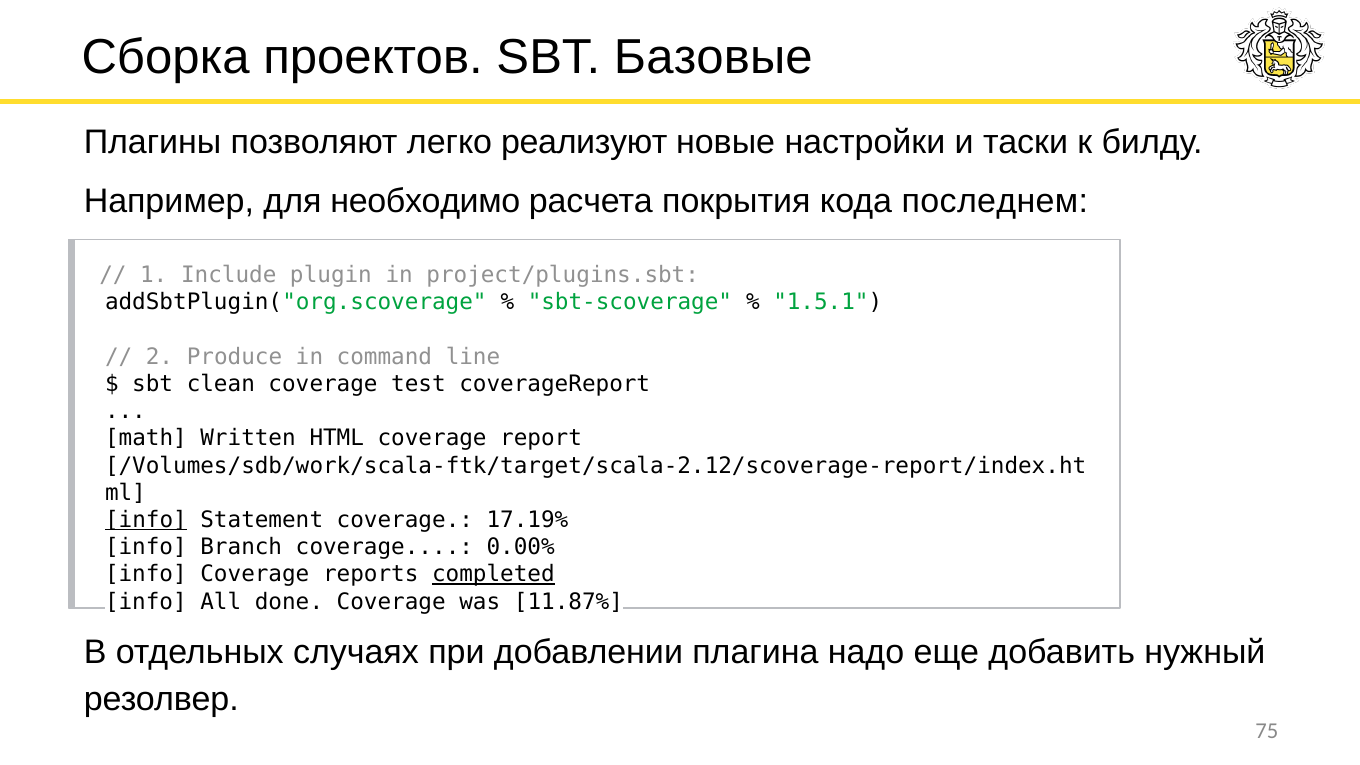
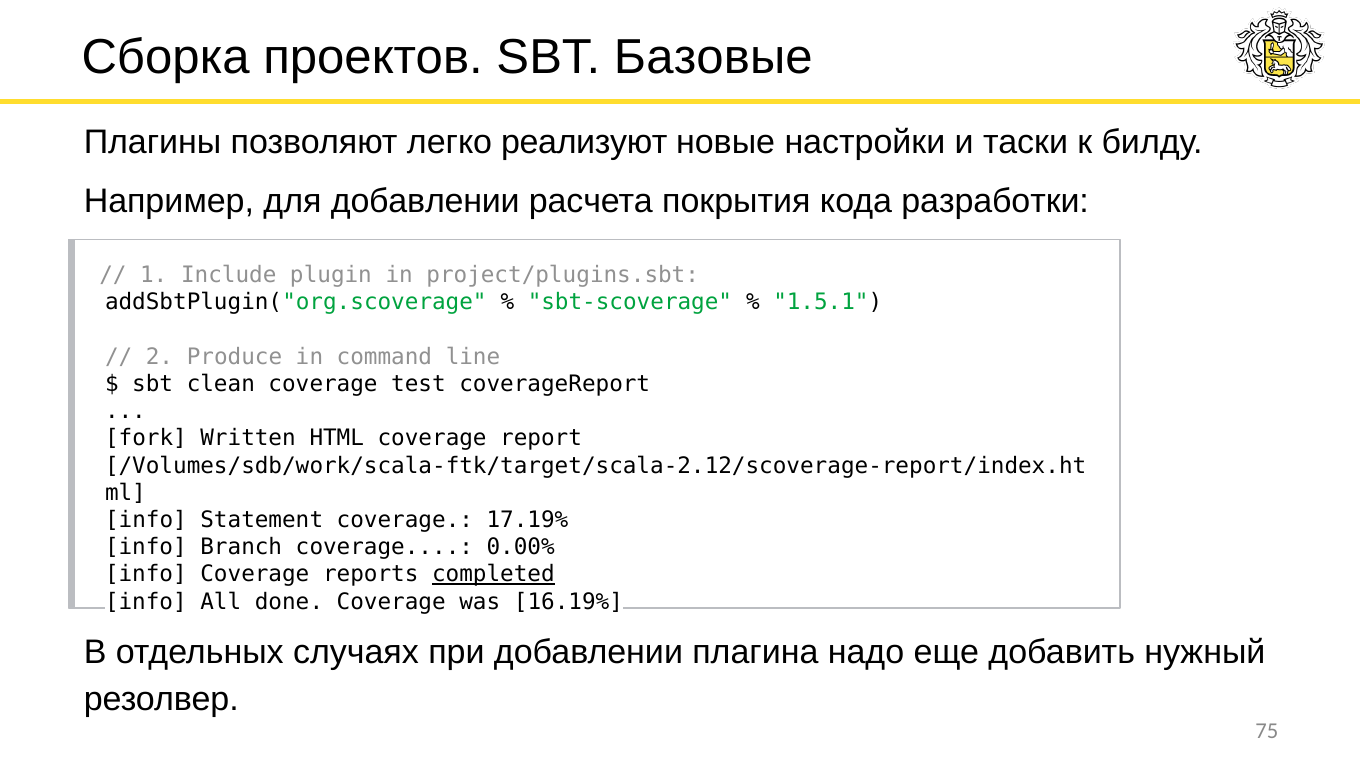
для необходимо: необходимо -> добавлении
последнем: последнем -> разработки
math: math -> fork
info at (146, 520) underline: present -> none
11.87%: 11.87% -> 16.19%
